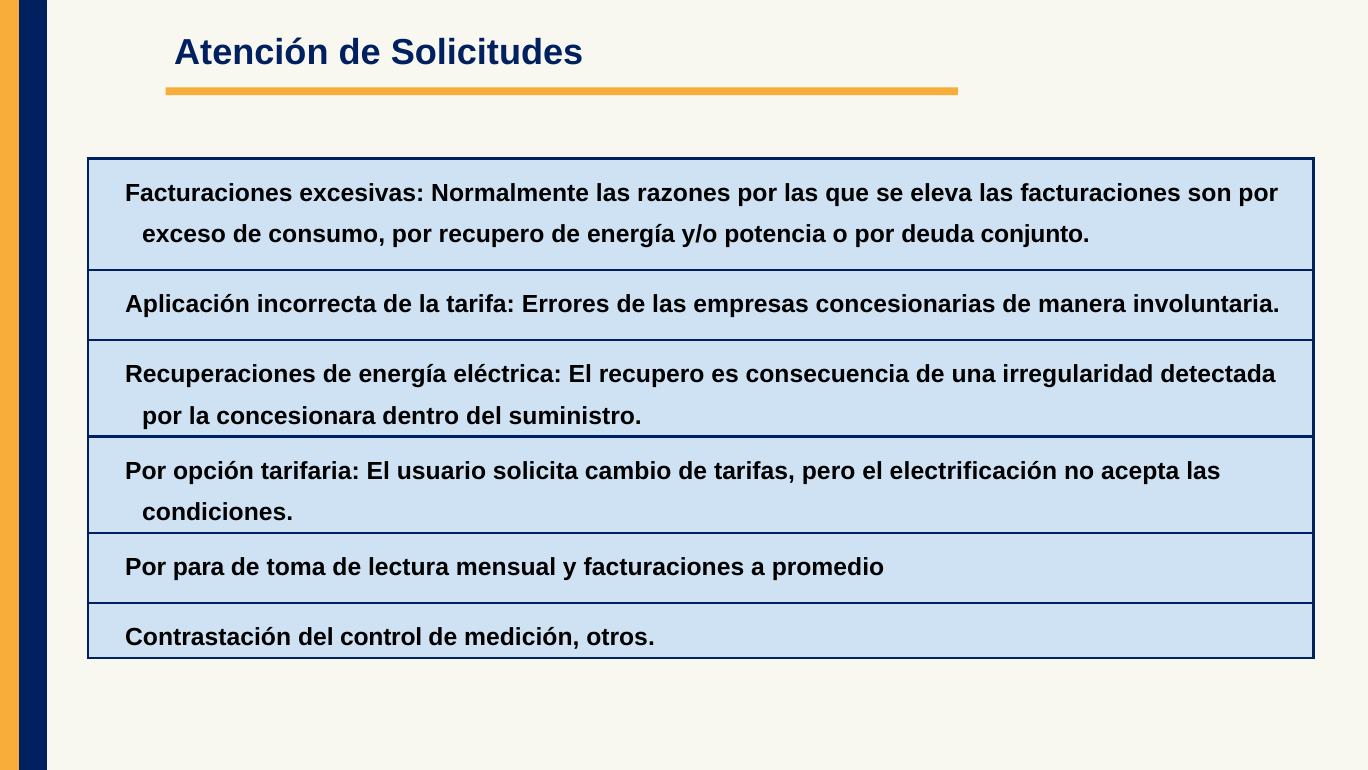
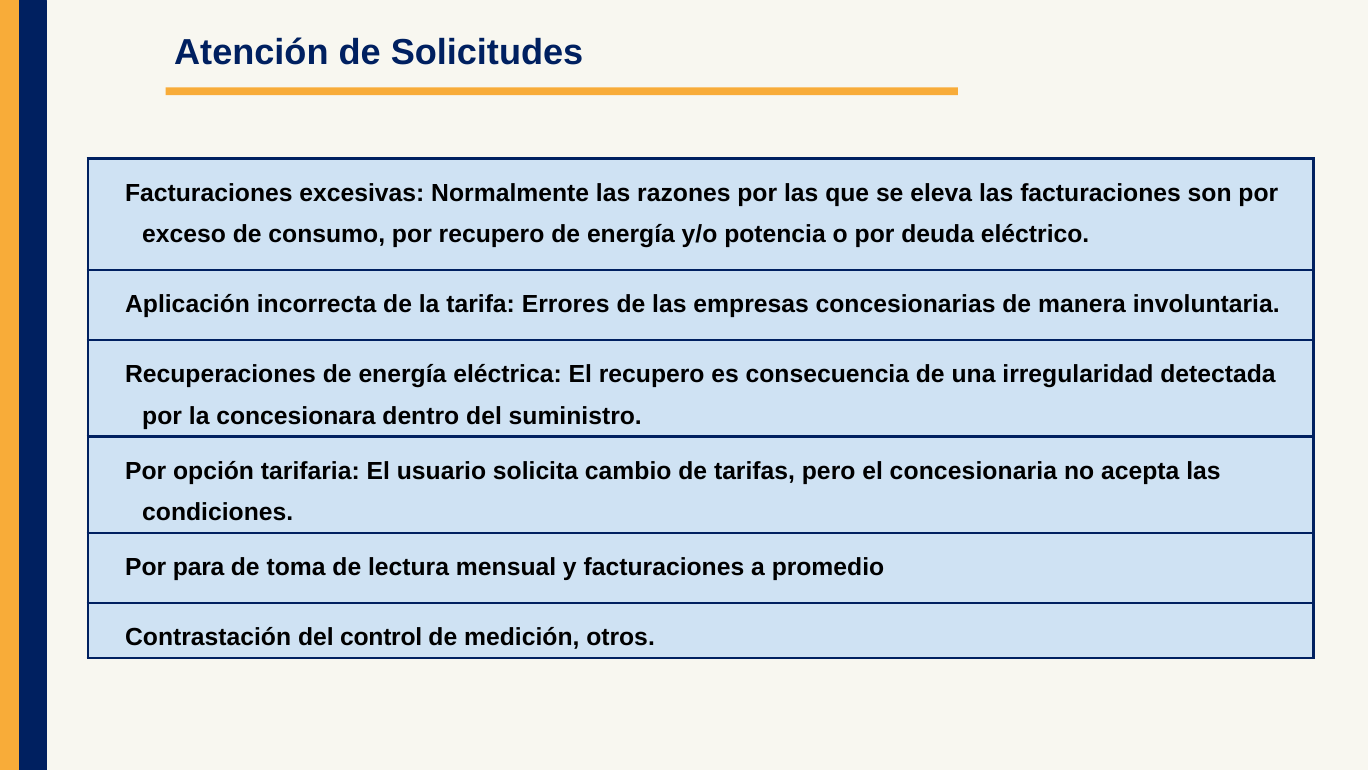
conjunto: conjunto -> eléctrico
electrificación: electrificación -> concesionaria
